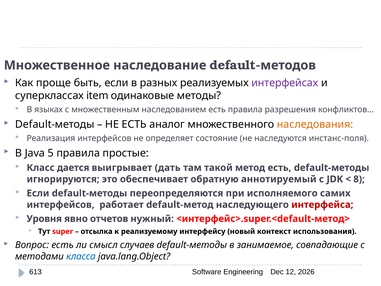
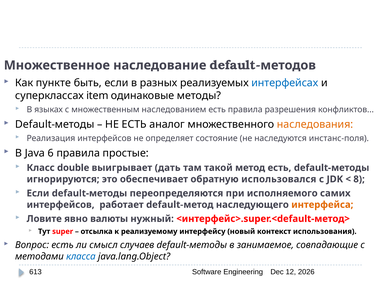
проще: проще -> пункте
интерфейсах colour: purple -> blue
5: 5 -> 6
дается: дается -> double
аннотируемый: аннотируемый -> использовался
интерфейса colour: red -> orange
Уровня: Уровня -> Ловите
отчетов: отчетов -> валюты
